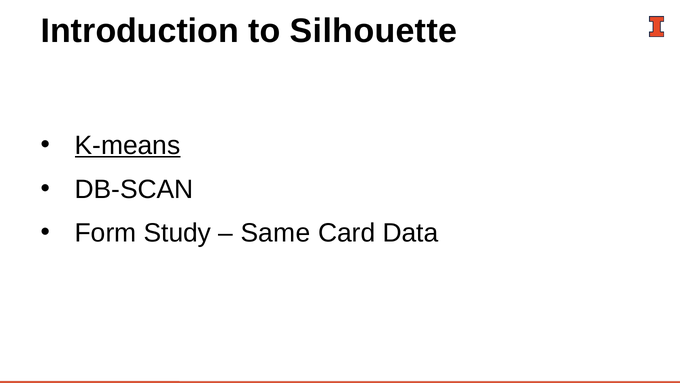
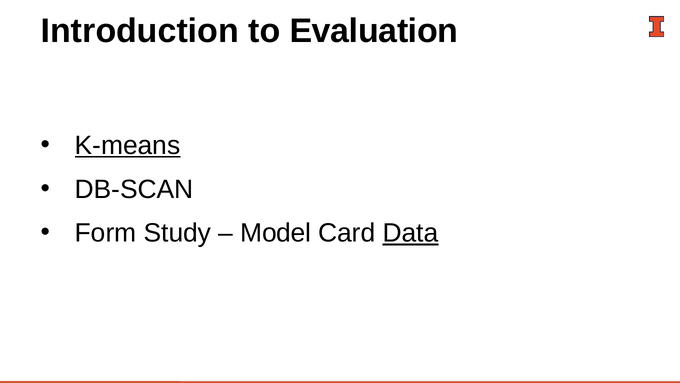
Silhouette: Silhouette -> Evaluation
Same: Same -> Model
Data underline: none -> present
